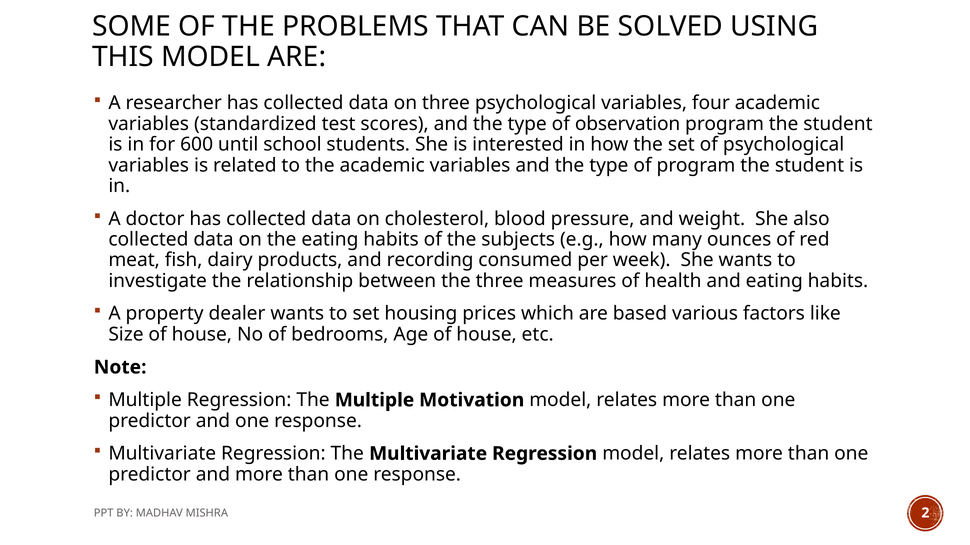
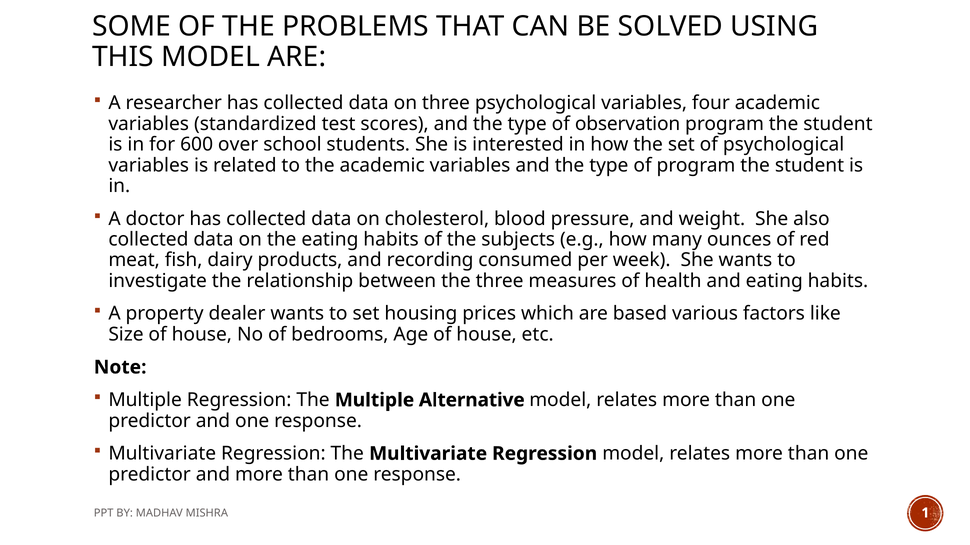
until: until -> over
Motivation: Motivation -> Alternative
2: 2 -> 1
